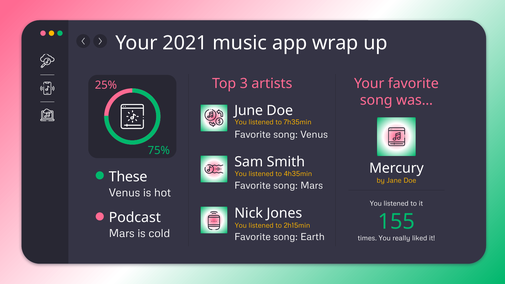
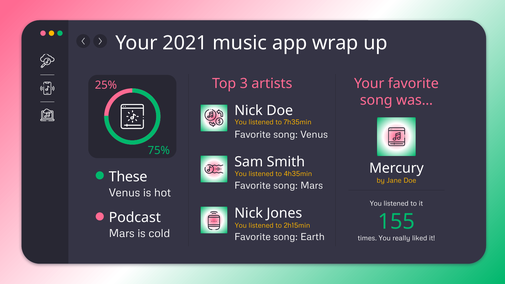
June at (249, 111): June -> Nick
